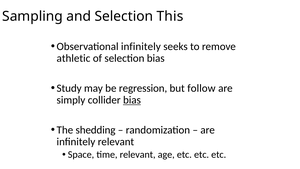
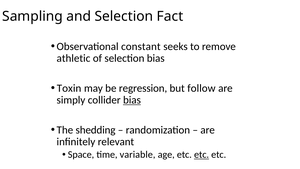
This: This -> Fact
Observational infinitely: infinitely -> constant
Study: Study -> Toxin
time relevant: relevant -> variable
etc at (202, 154) underline: none -> present
